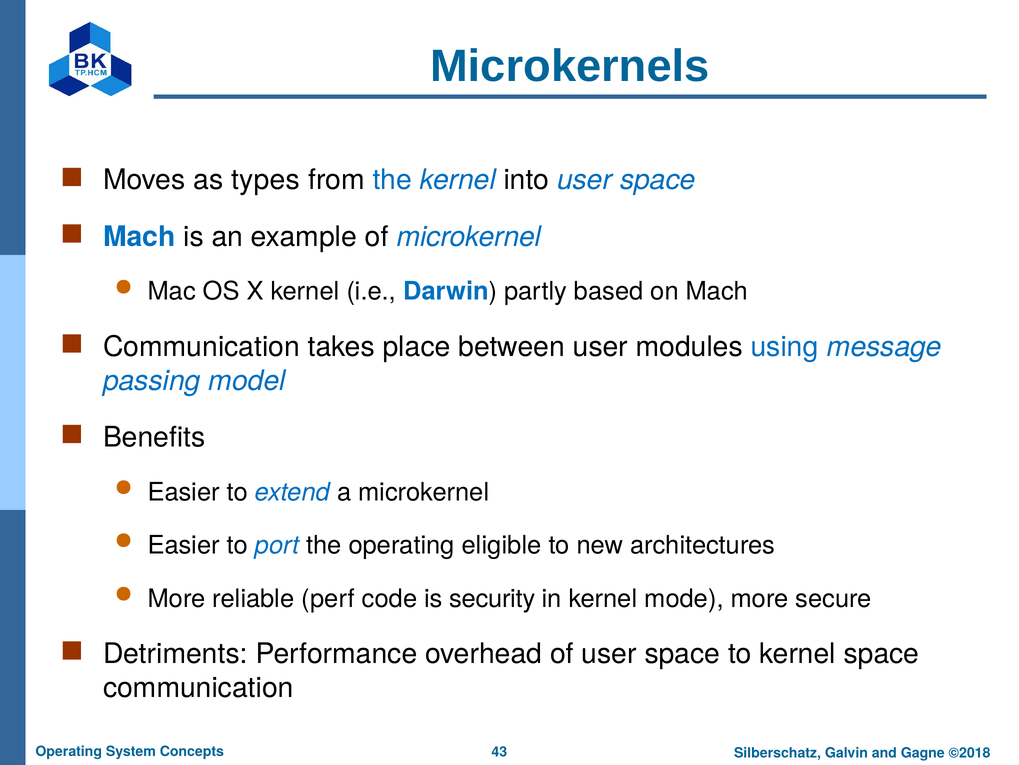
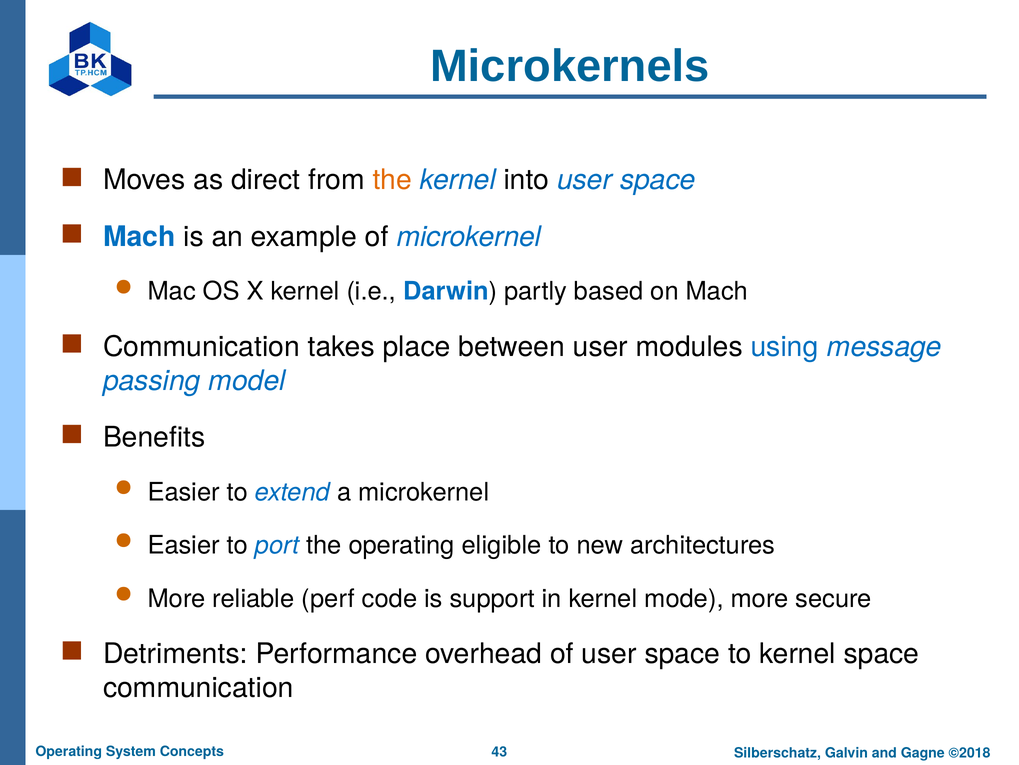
types: types -> direct
the at (392, 180) colour: blue -> orange
security: security -> support
